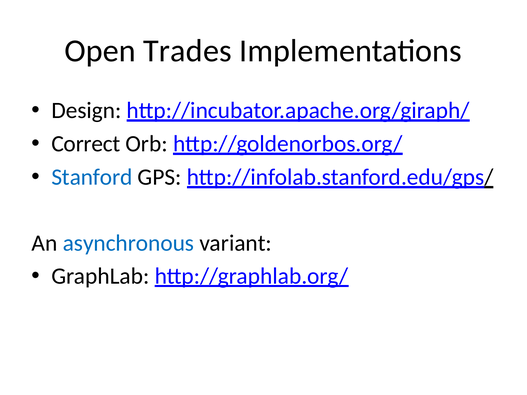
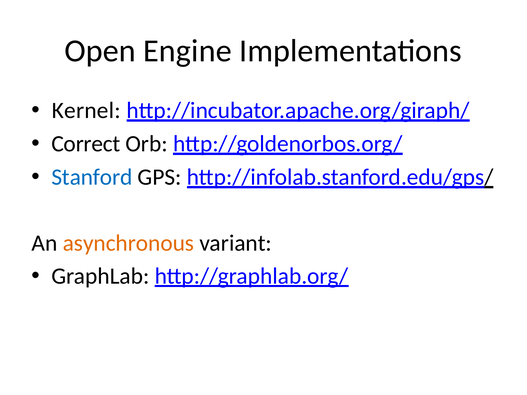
Trades: Trades -> Engine
Design: Design -> Kernel
asynchronous colour: blue -> orange
